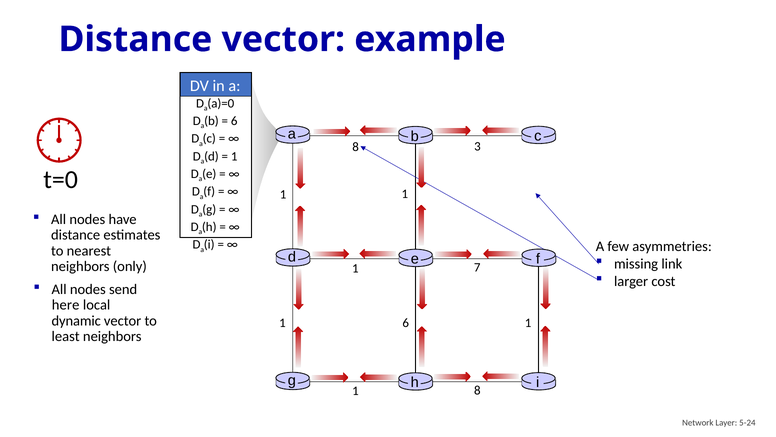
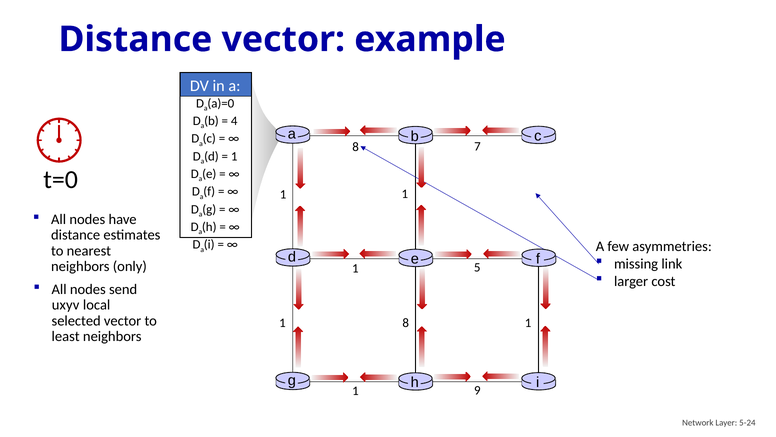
6 at (234, 121): 6 -> 4
3: 3 -> 7
7: 7 -> 5
here: here -> uxyv
dynamic: dynamic -> selected
1 6: 6 -> 8
1 8: 8 -> 9
